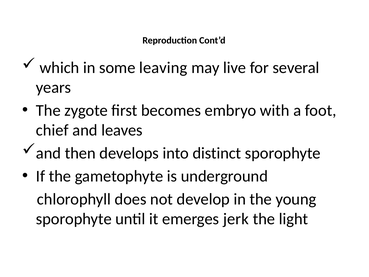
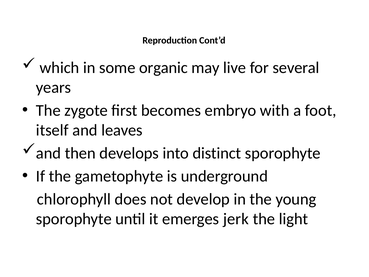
leaving: leaving -> organic
chief: chief -> itself
